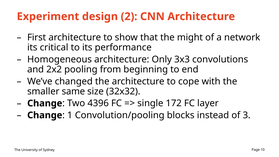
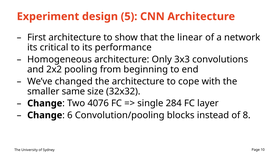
2: 2 -> 5
might: might -> linear
4396: 4396 -> 4076
172: 172 -> 284
1: 1 -> 6
3: 3 -> 8
